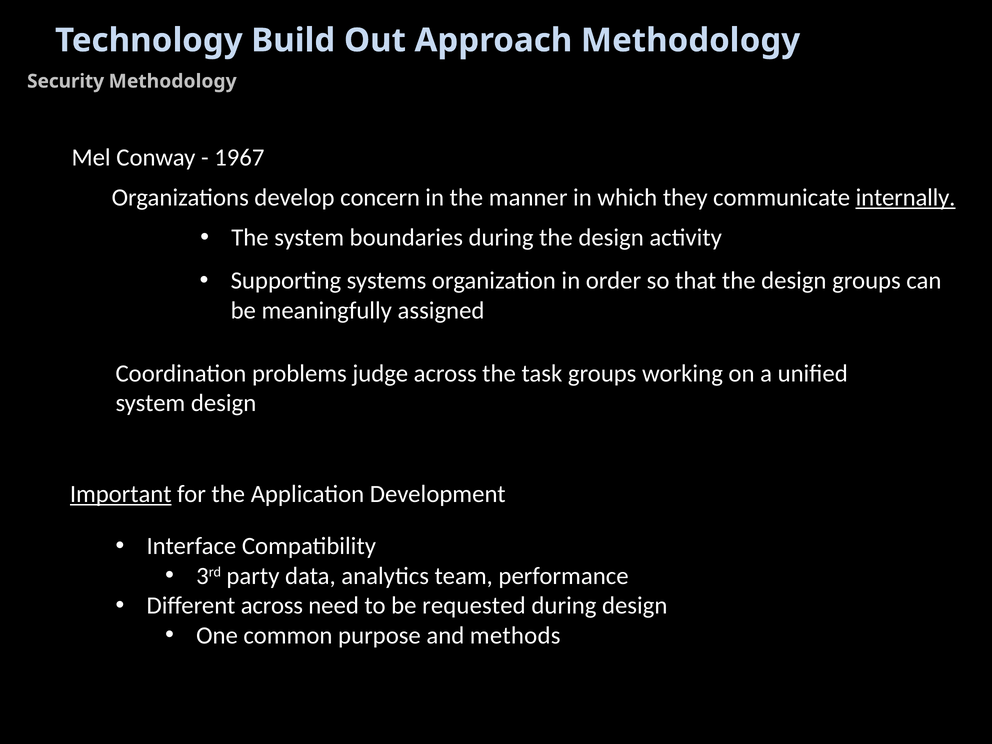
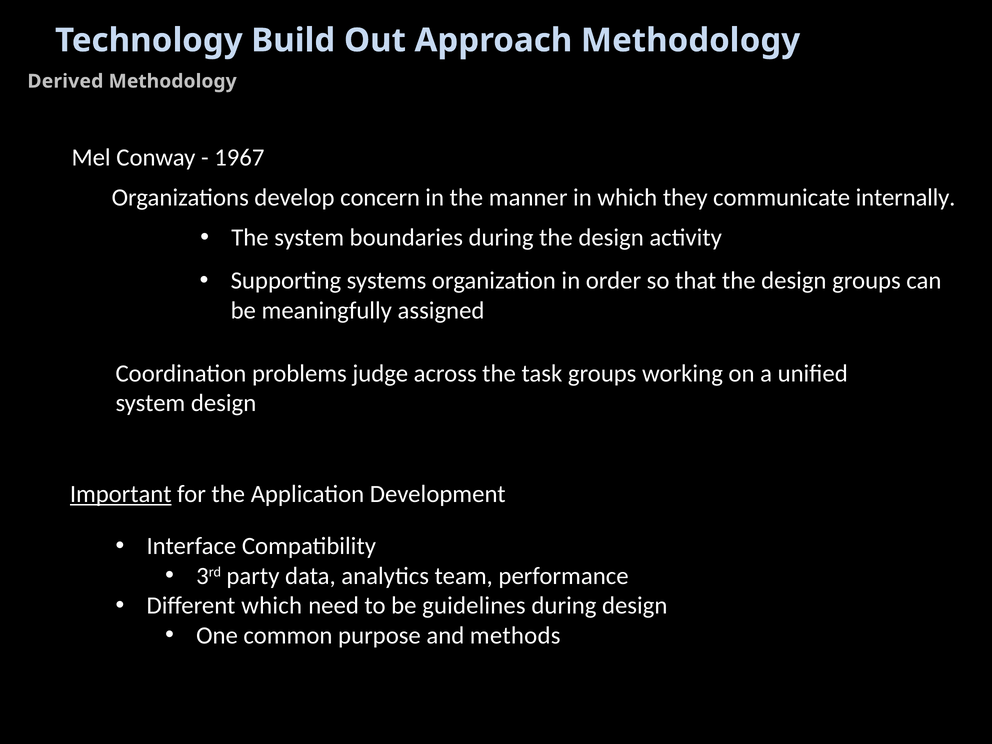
Security: Security -> Derived
internally underline: present -> none
Different across: across -> which
requested: requested -> guidelines
